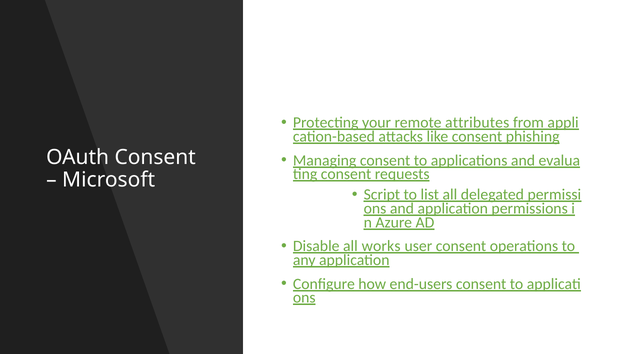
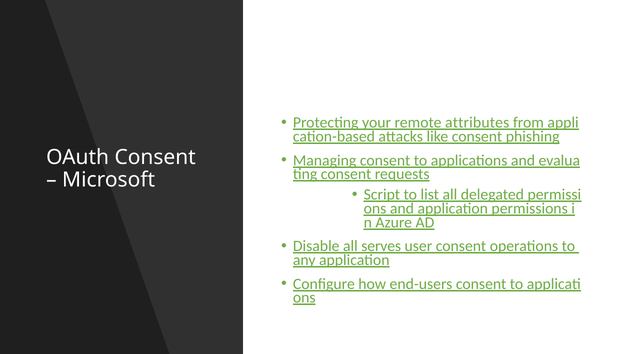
works: works -> serves
